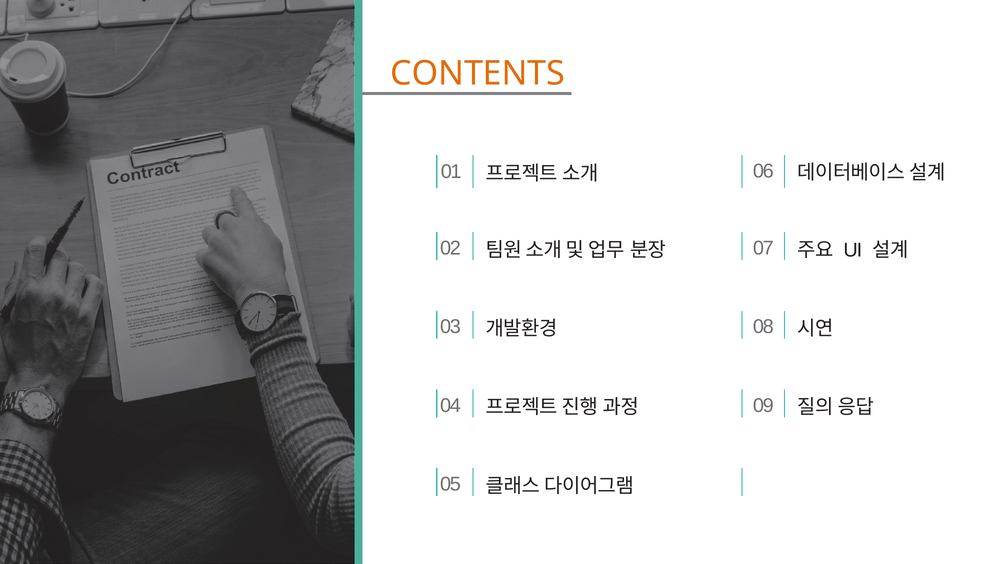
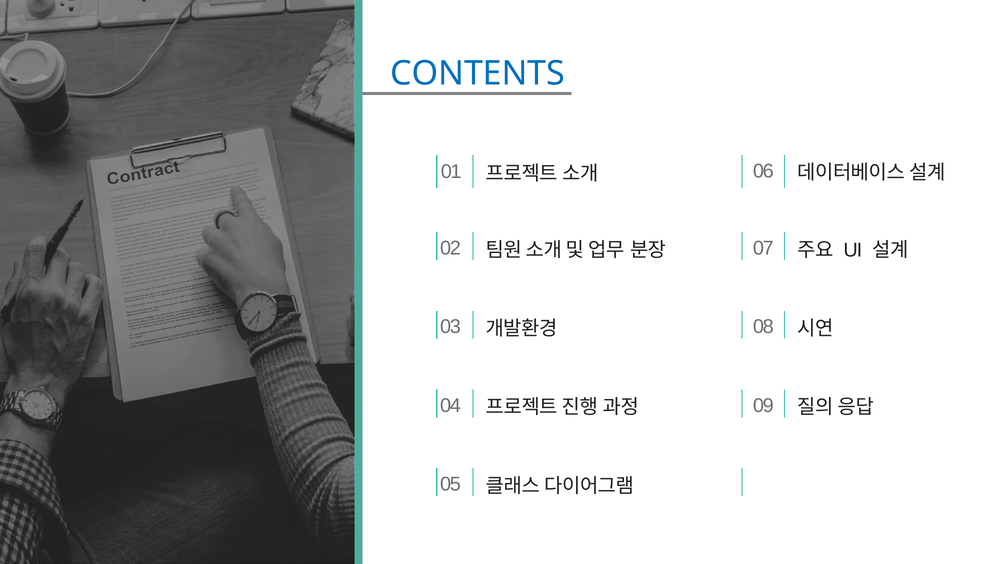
CONTENTS colour: orange -> blue
